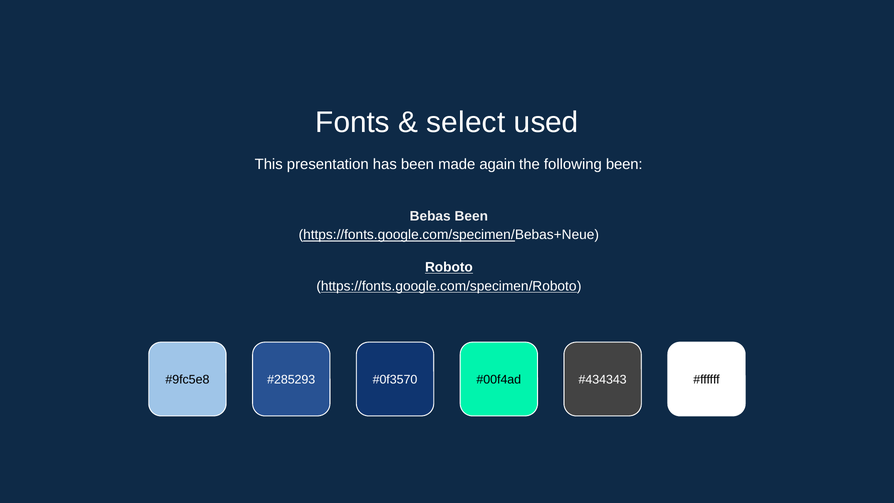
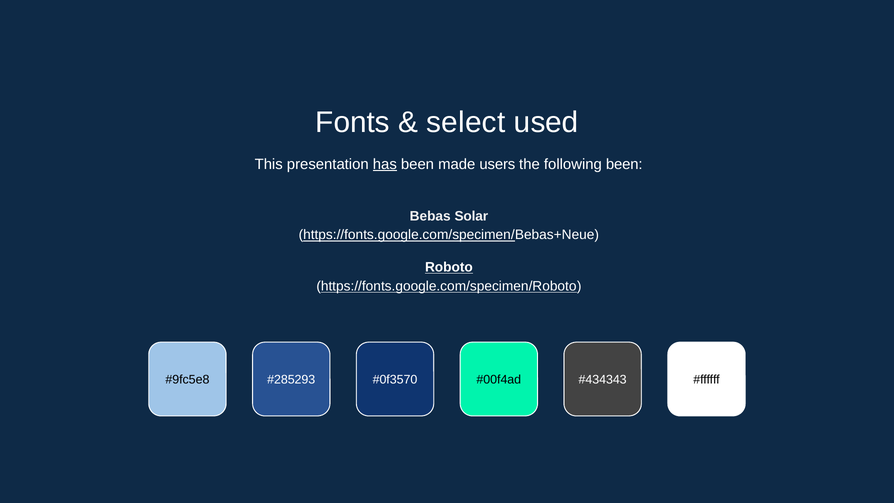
has underline: none -> present
again: again -> users
Bebas Been: Been -> Solar
